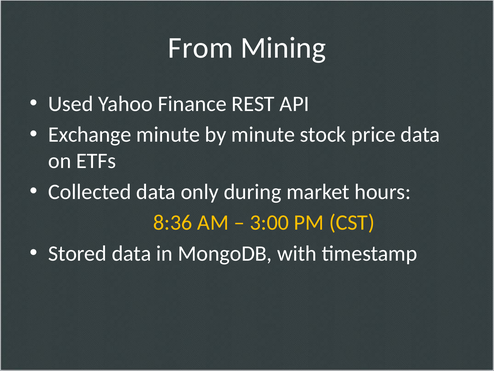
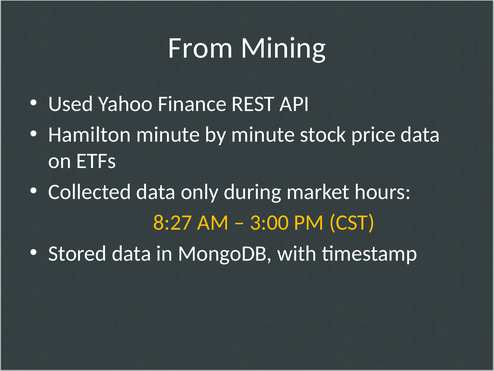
Exchange: Exchange -> Hamilton
8:36: 8:36 -> 8:27
